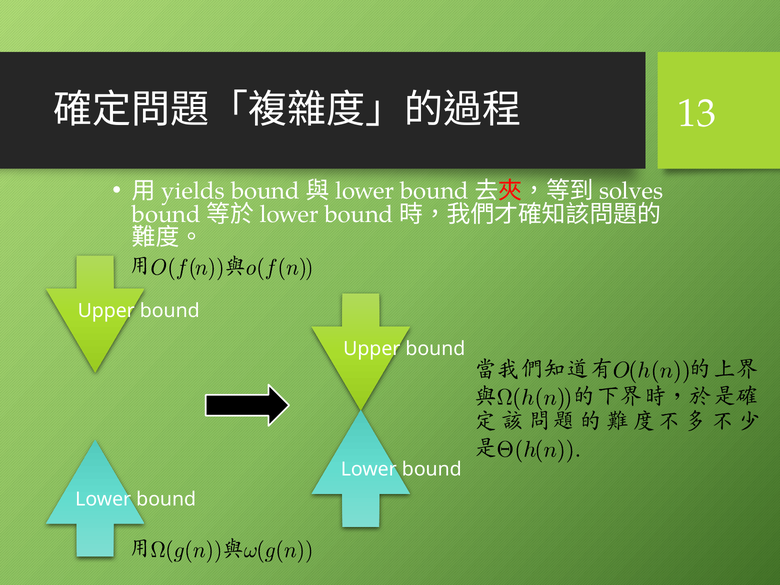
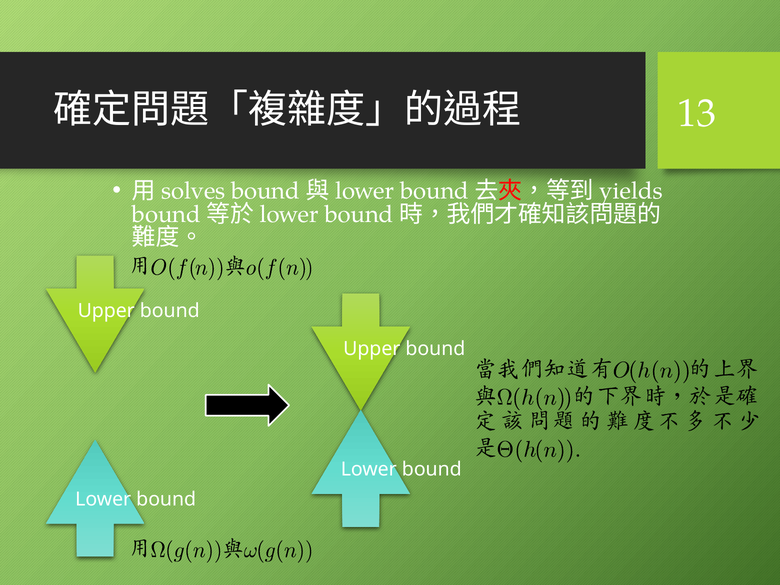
yields: yields -> solves
solves: solves -> yields
